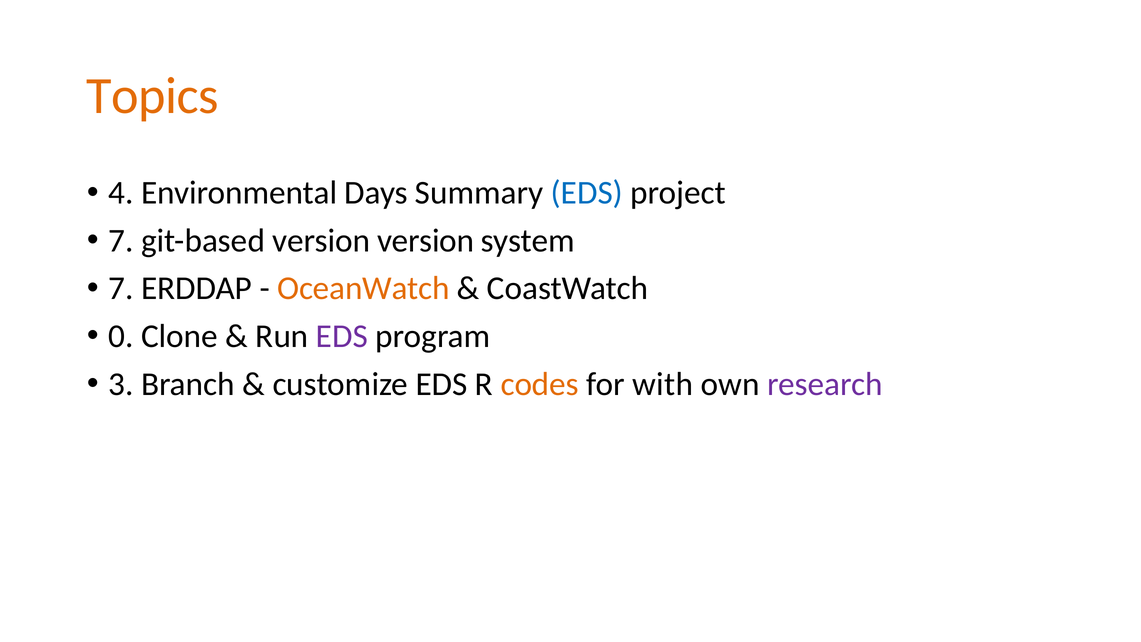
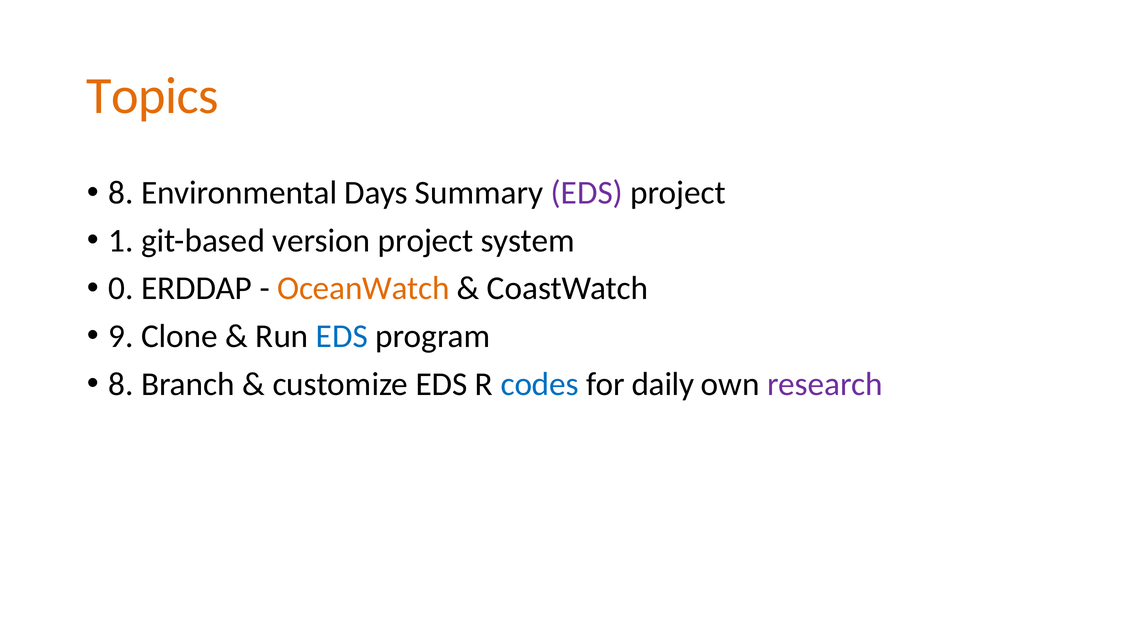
4 at (121, 193): 4 -> 8
EDS at (587, 193) colour: blue -> purple
7 at (121, 241): 7 -> 1
version version: version -> project
7 at (121, 288): 7 -> 0
0: 0 -> 9
EDS at (342, 336) colour: purple -> blue
3 at (121, 384): 3 -> 8
codes colour: orange -> blue
with: with -> daily
